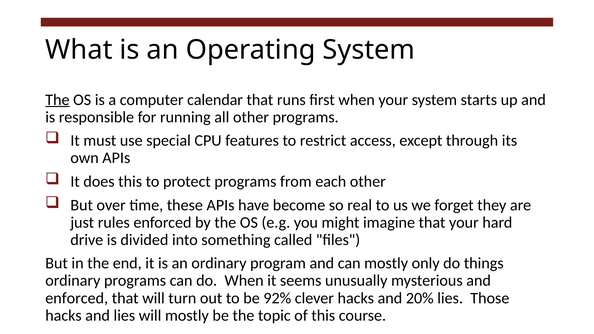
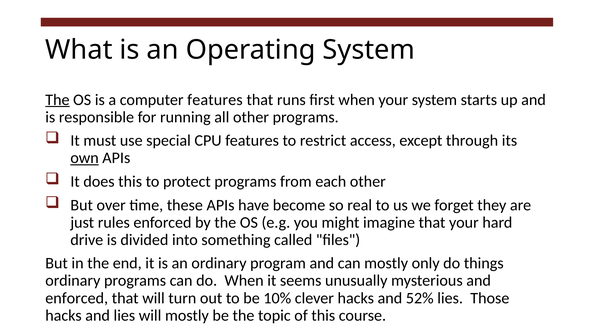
computer calendar: calendar -> features
own underline: none -> present
92%: 92% -> 10%
20%: 20% -> 52%
